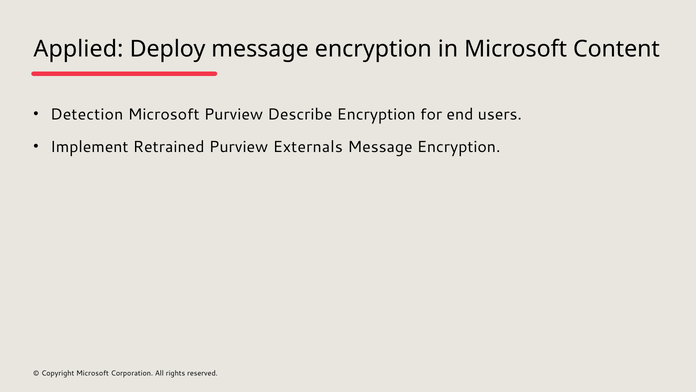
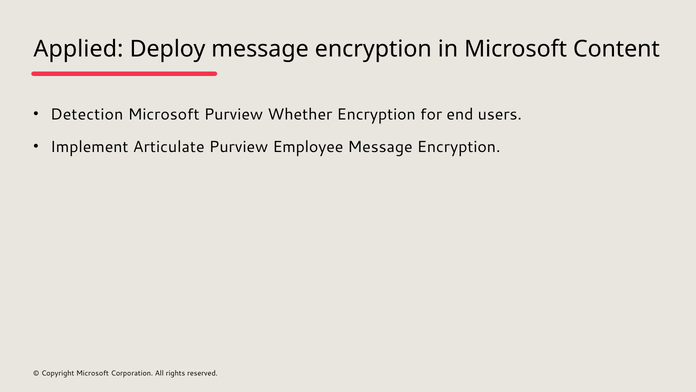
Describe: Describe -> Whether
Retrained: Retrained -> Articulate
Externals: Externals -> Employee
